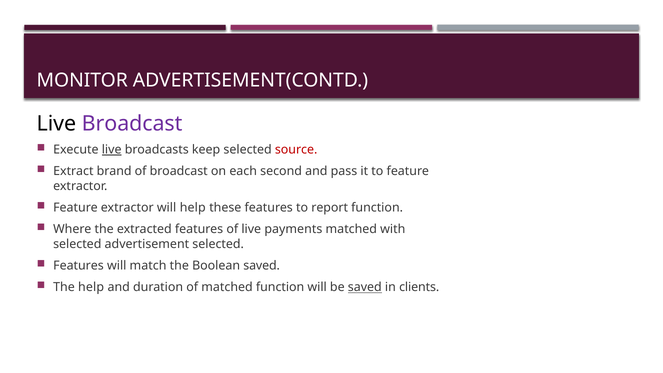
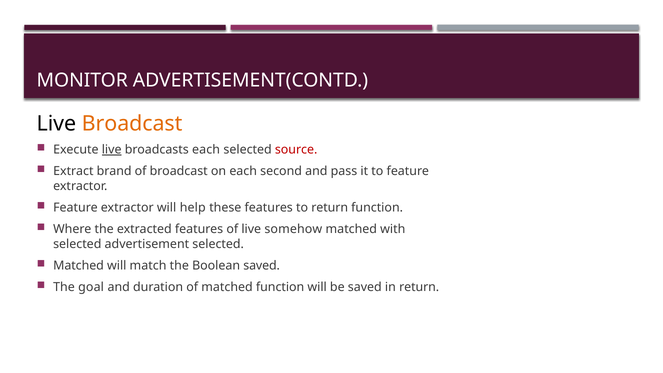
Broadcast at (132, 124) colour: purple -> orange
broadcasts keep: keep -> each
to report: report -> return
payments: payments -> somehow
Features at (79, 266): Features -> Matched
The help: help -> goal
saved at (365, 287) underline: present -> none
in clients: clients -> return
